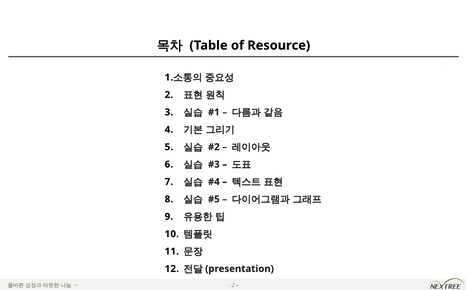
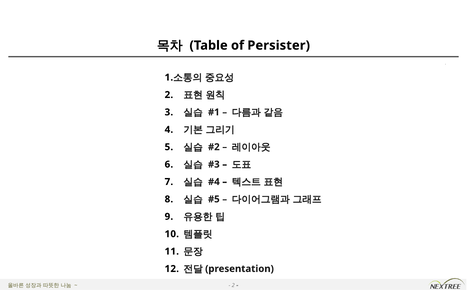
Resource: Resource -> Persister
